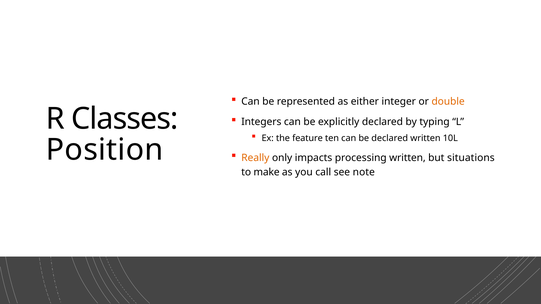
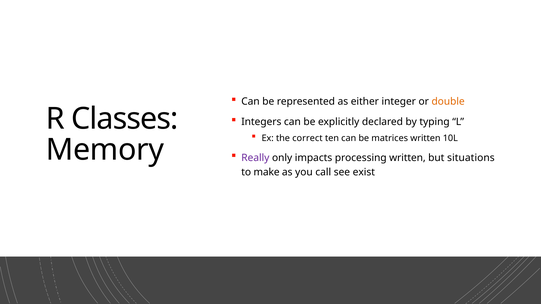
feature: feature -> correct
be declared: declared -> matrices
Position: Position -> Memory
Really colour: orange -> purple
note: note -> exist
